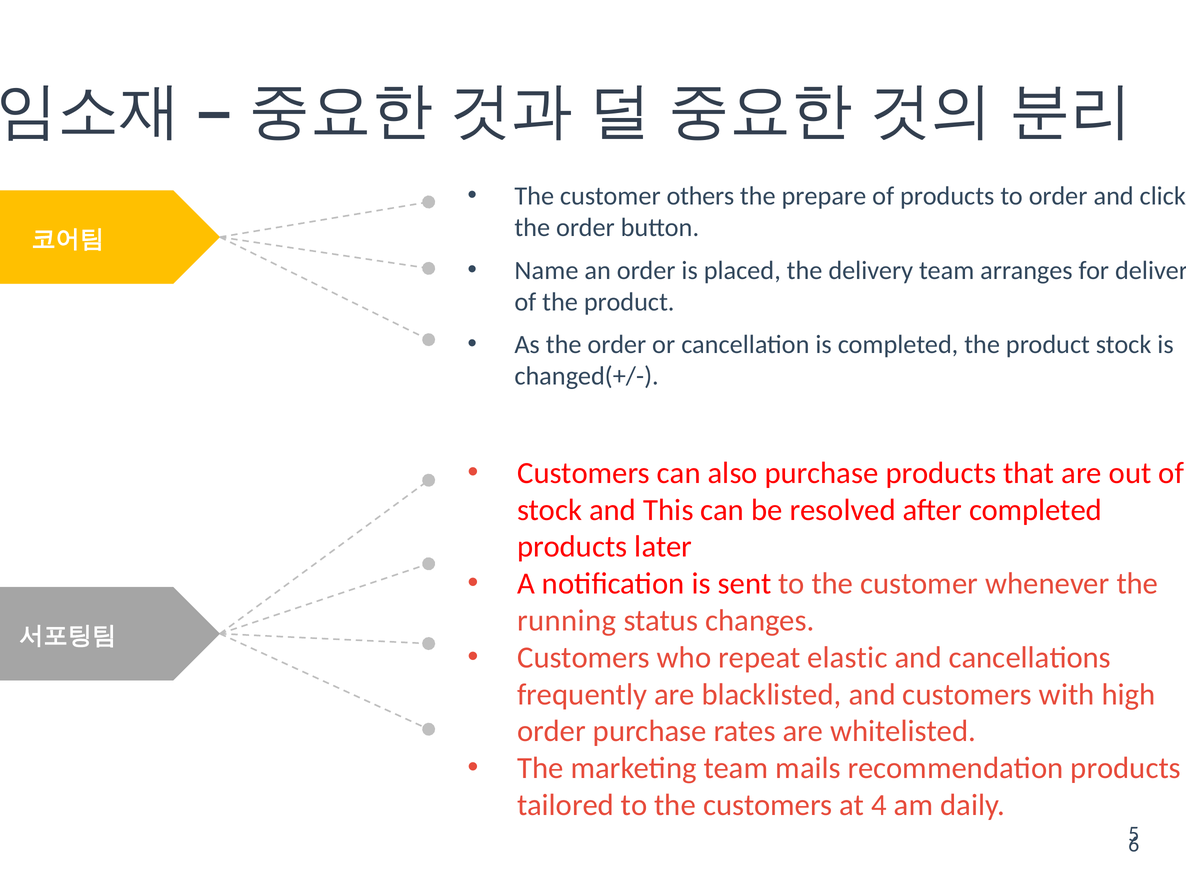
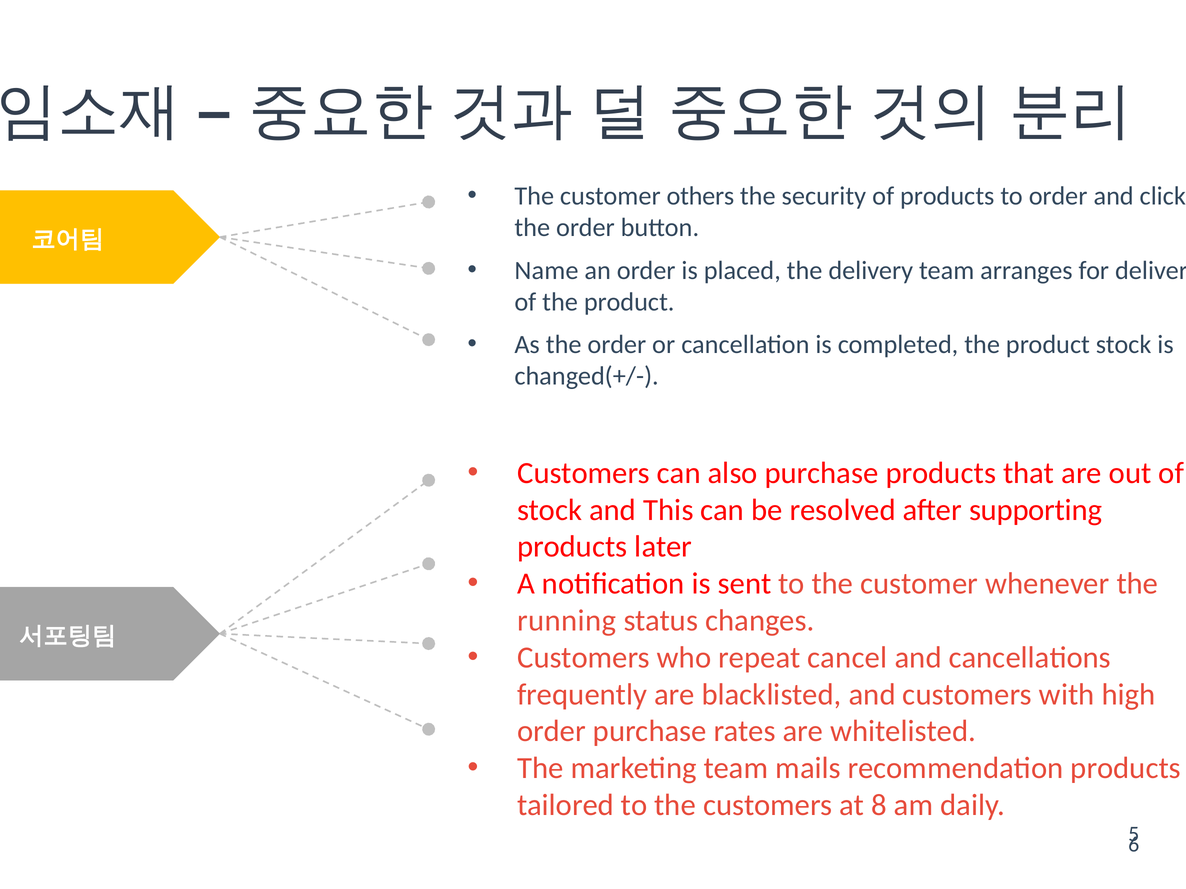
prepare: prepare -> security
after completed: completed -> supporting
elastic: elastic -> cancel
4: 4 -> 8
